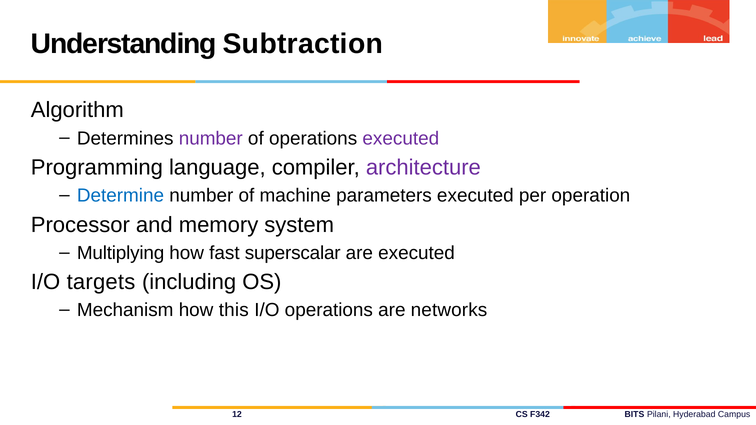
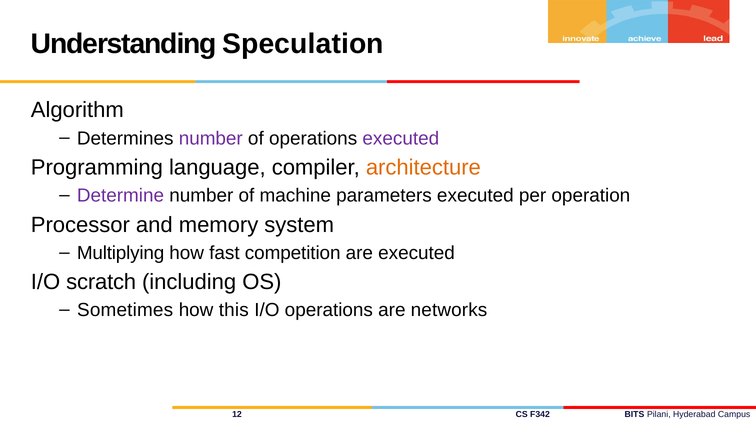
Subtraction: Subtraction -> Speculation
architecture colour: purple -> orange
Determine colour: blue -> purple
superscalar: superscalar -> competition
targets: targets -> scratch
Mechanism: Mechanism -> Sometimes
